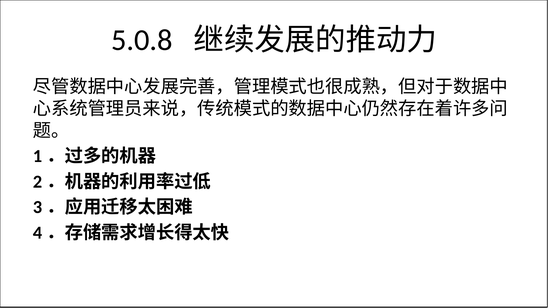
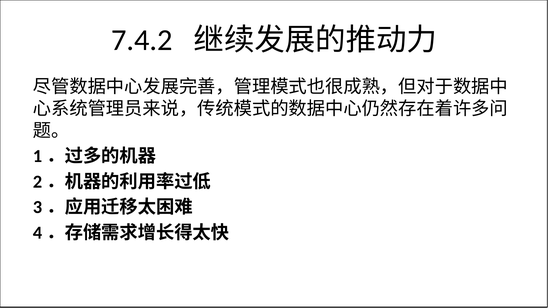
5.0.8: 5.0.8 -> 7.4.2
